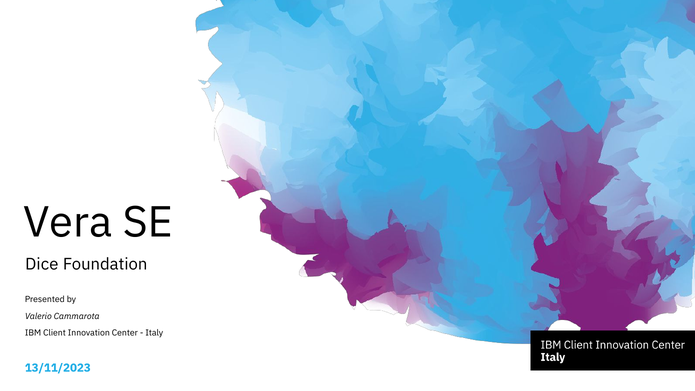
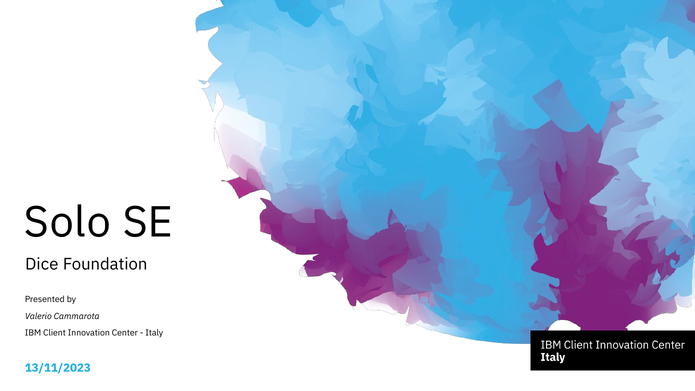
Vera: Vera -> Solo
